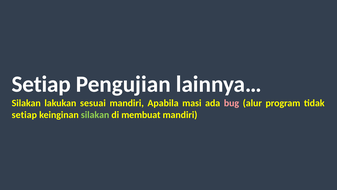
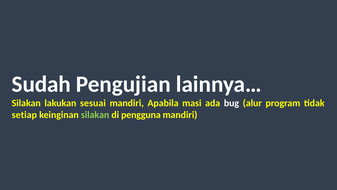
Setiap at (41, 84): Setiap -> Sudah
bug colour: pink -> white
membuat: membuat -> pengguna
